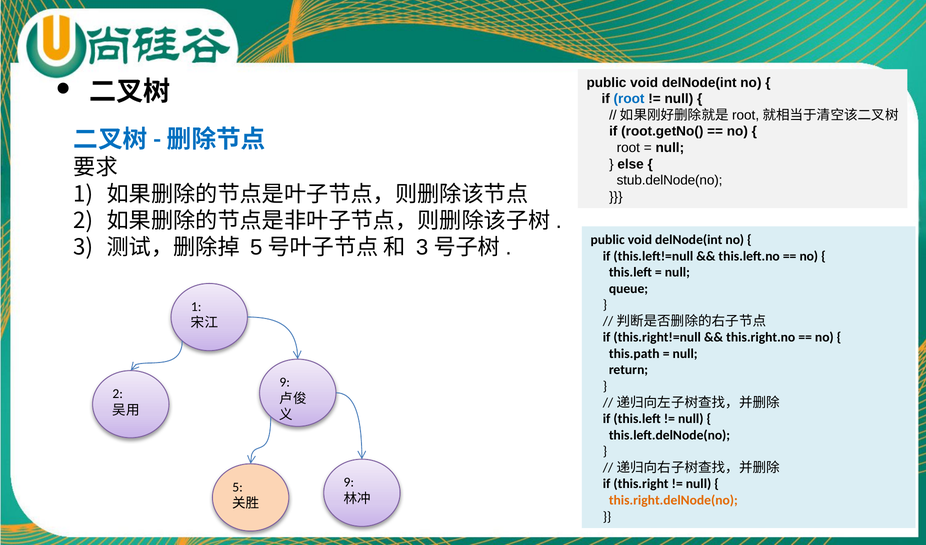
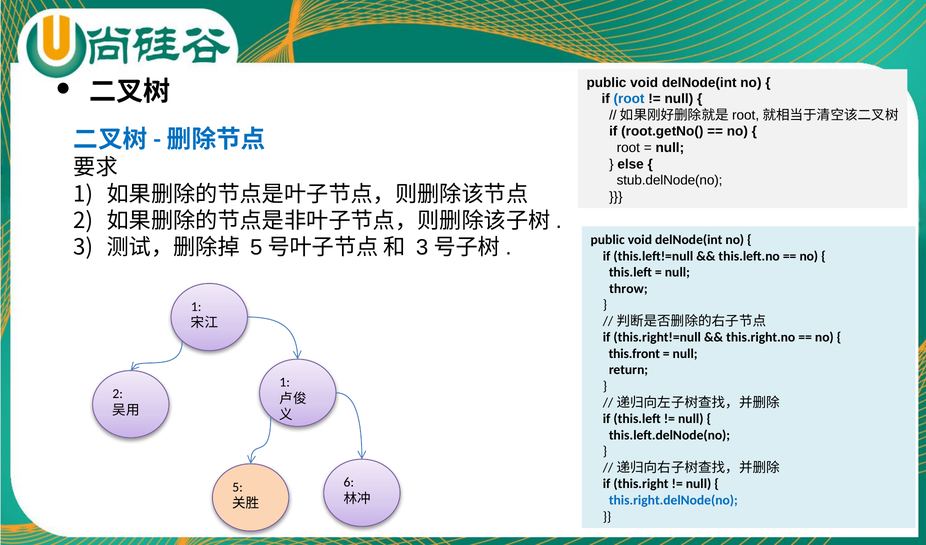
queue: queue -> throw
this.path: this.path -> this.front
9 at (285, 383): 9 -> 1
9 at (349, 483): 9 -> 6
this.right.delNode(no colour: orange -> blue
